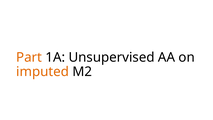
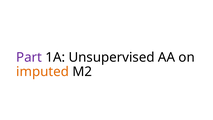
Part colour: orange -> purple
